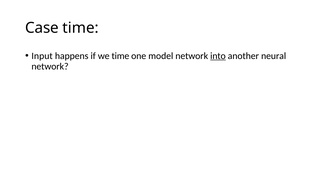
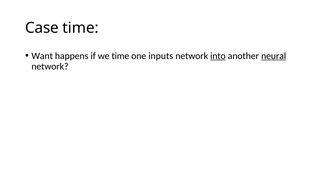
Input: Input -> Want
model: model -> inputs
neural underline: none -> present
